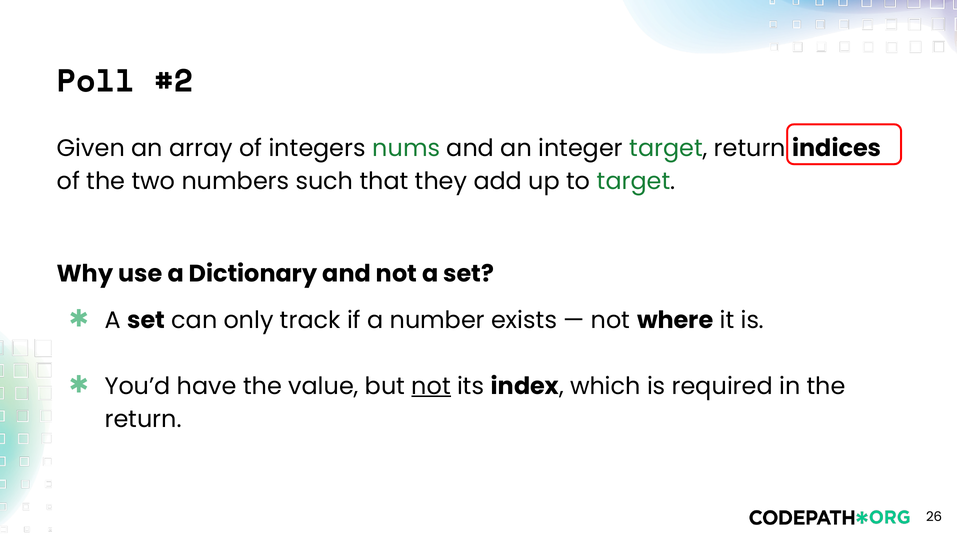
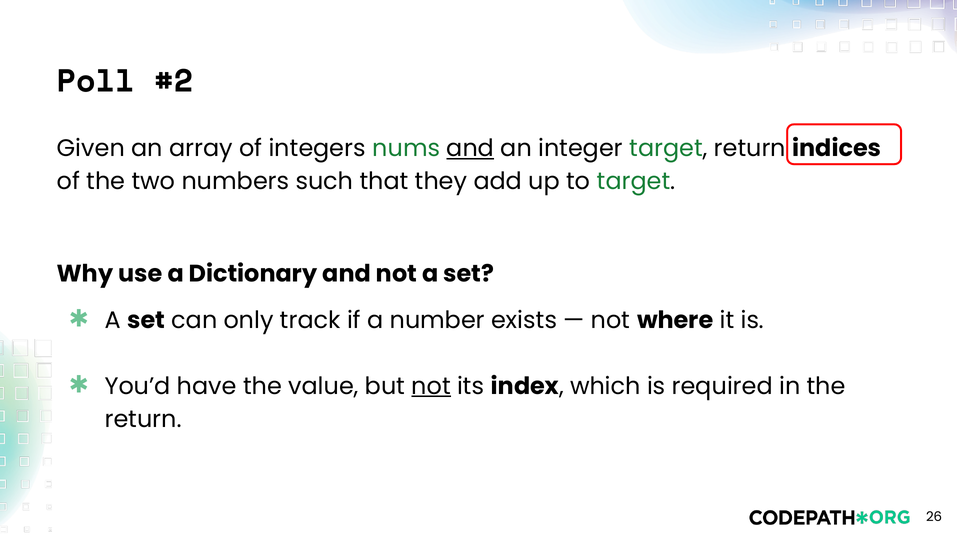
and at (470, 148) underline: none -> present
